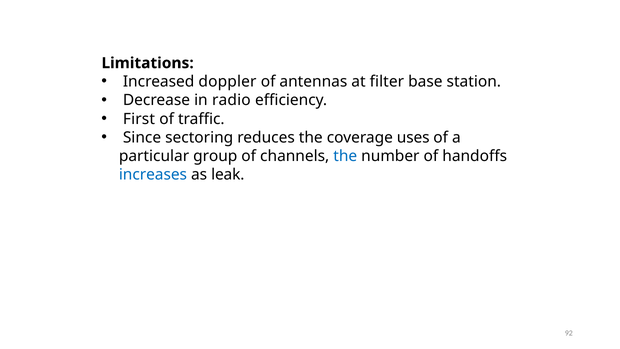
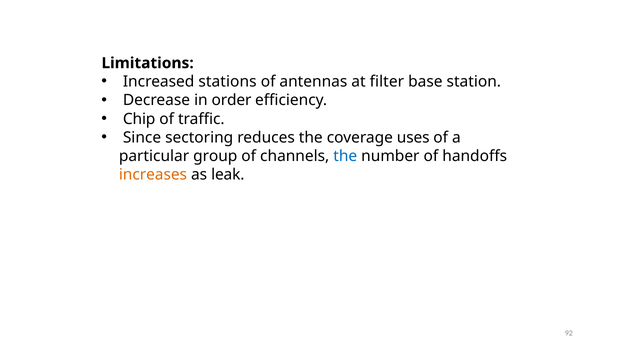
doppler: doppler -> stations
radio: radio -> order
First: First -> Chip
increases colour: blue -> orange
